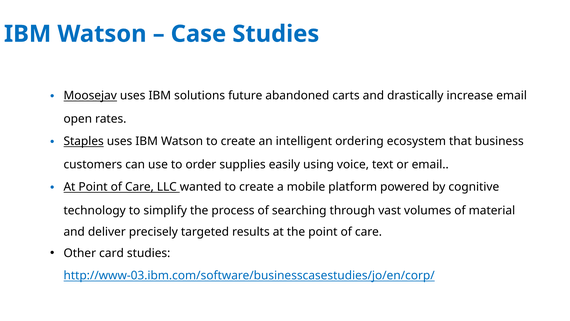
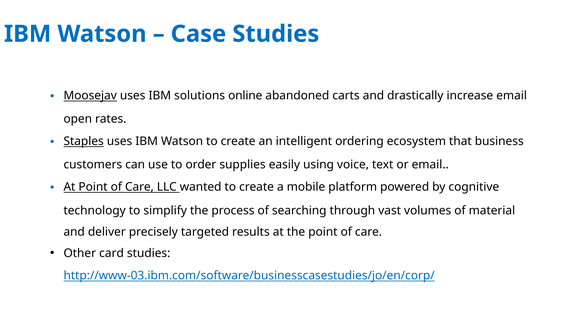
future: future -> online
